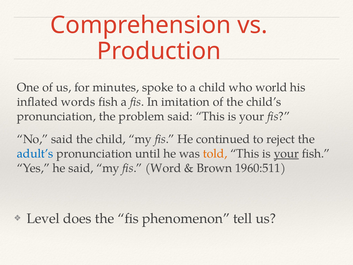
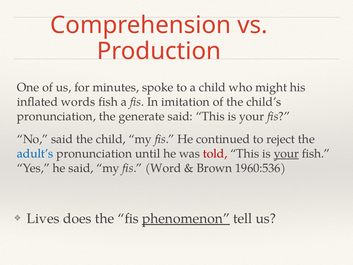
world: world -> might
problem: problem -> generate
told colour: orange -> red
1960:511: 1960:511 -> 1960:536
Level: Level -> Lives
phenomenon underline: none -> present
